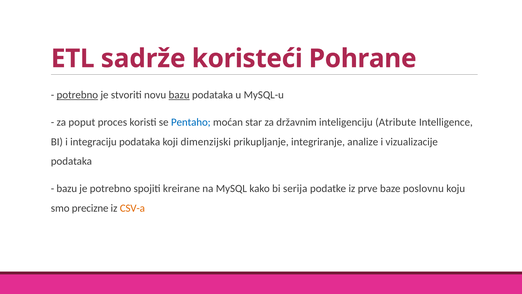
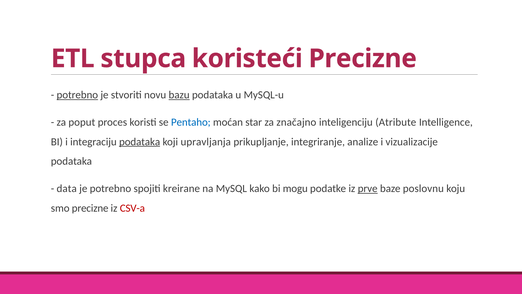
sadrže: sadrže -> stupca
koristeći Pohrane: Pohrane -> Precizne
državnim: državnim -> značajno
podataka at (140, 142) underline: none -> present
dimenzijski: dimenzijski -> upravljanja
bazu at (67, 188): bazu -> data
serija: serija -> mogu
prve underline: none -> present
CSV-a colour: orange -> red
